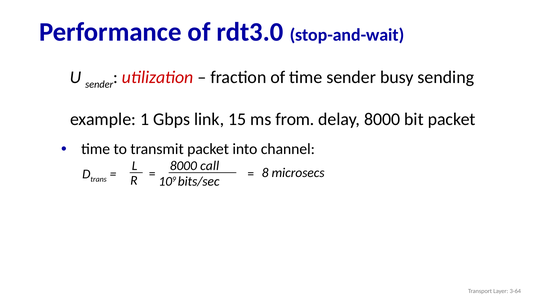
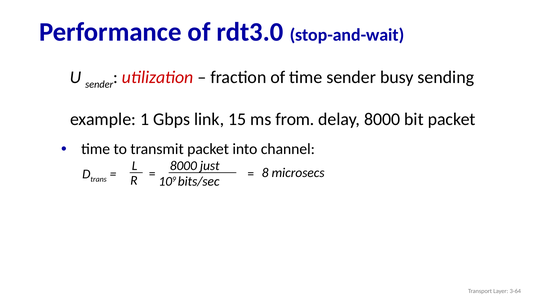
call: call -> just
